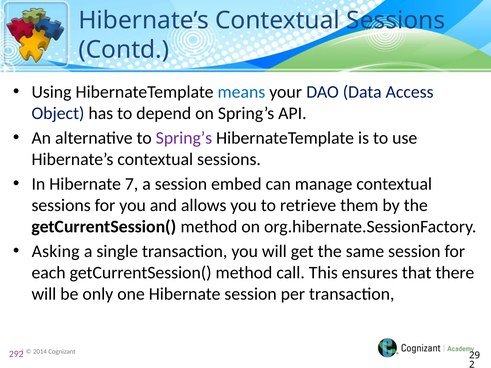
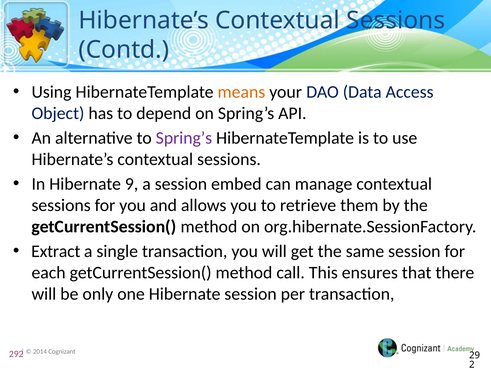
means colour: blue -> orange
7: 7 -> 9
Asking: Asking -> Extract
